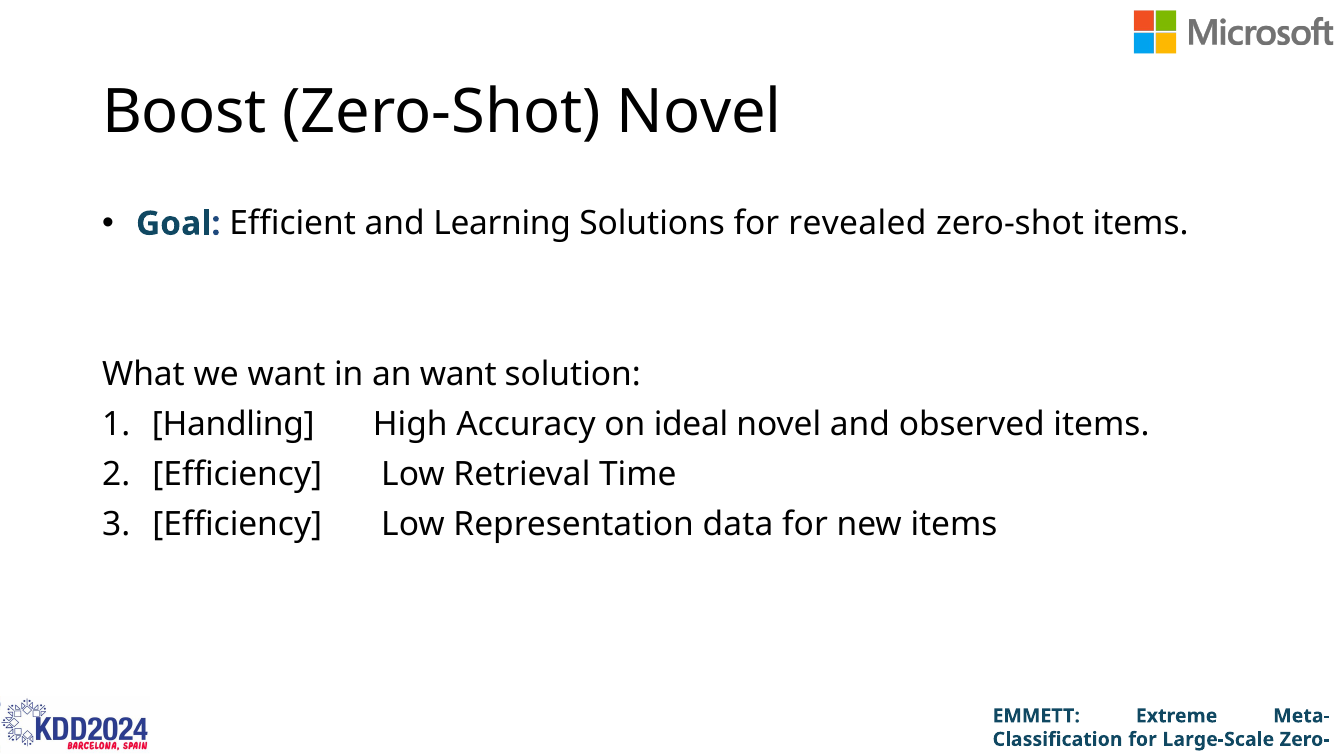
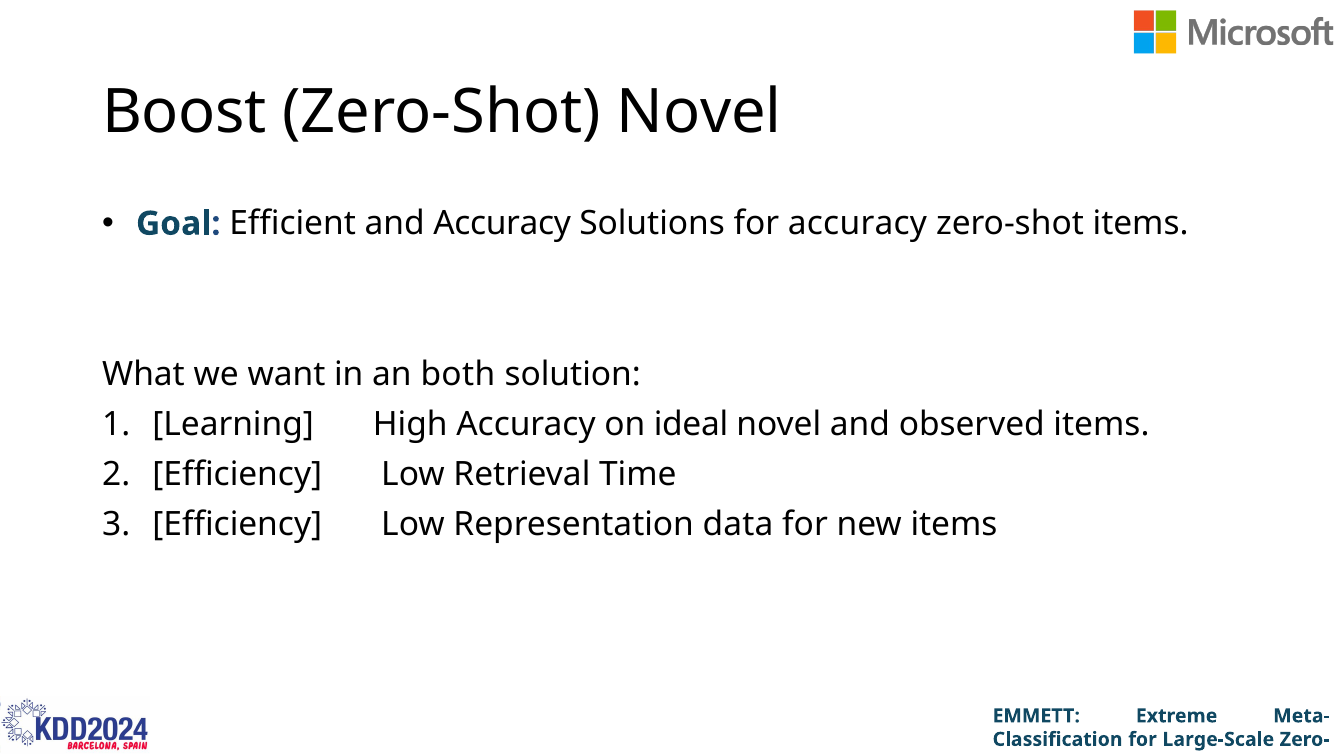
and Learning: Learning -> Accuracy
for revealed: revealed -> accuracy
an want: want -> both
Handling: Handling -> Learning
